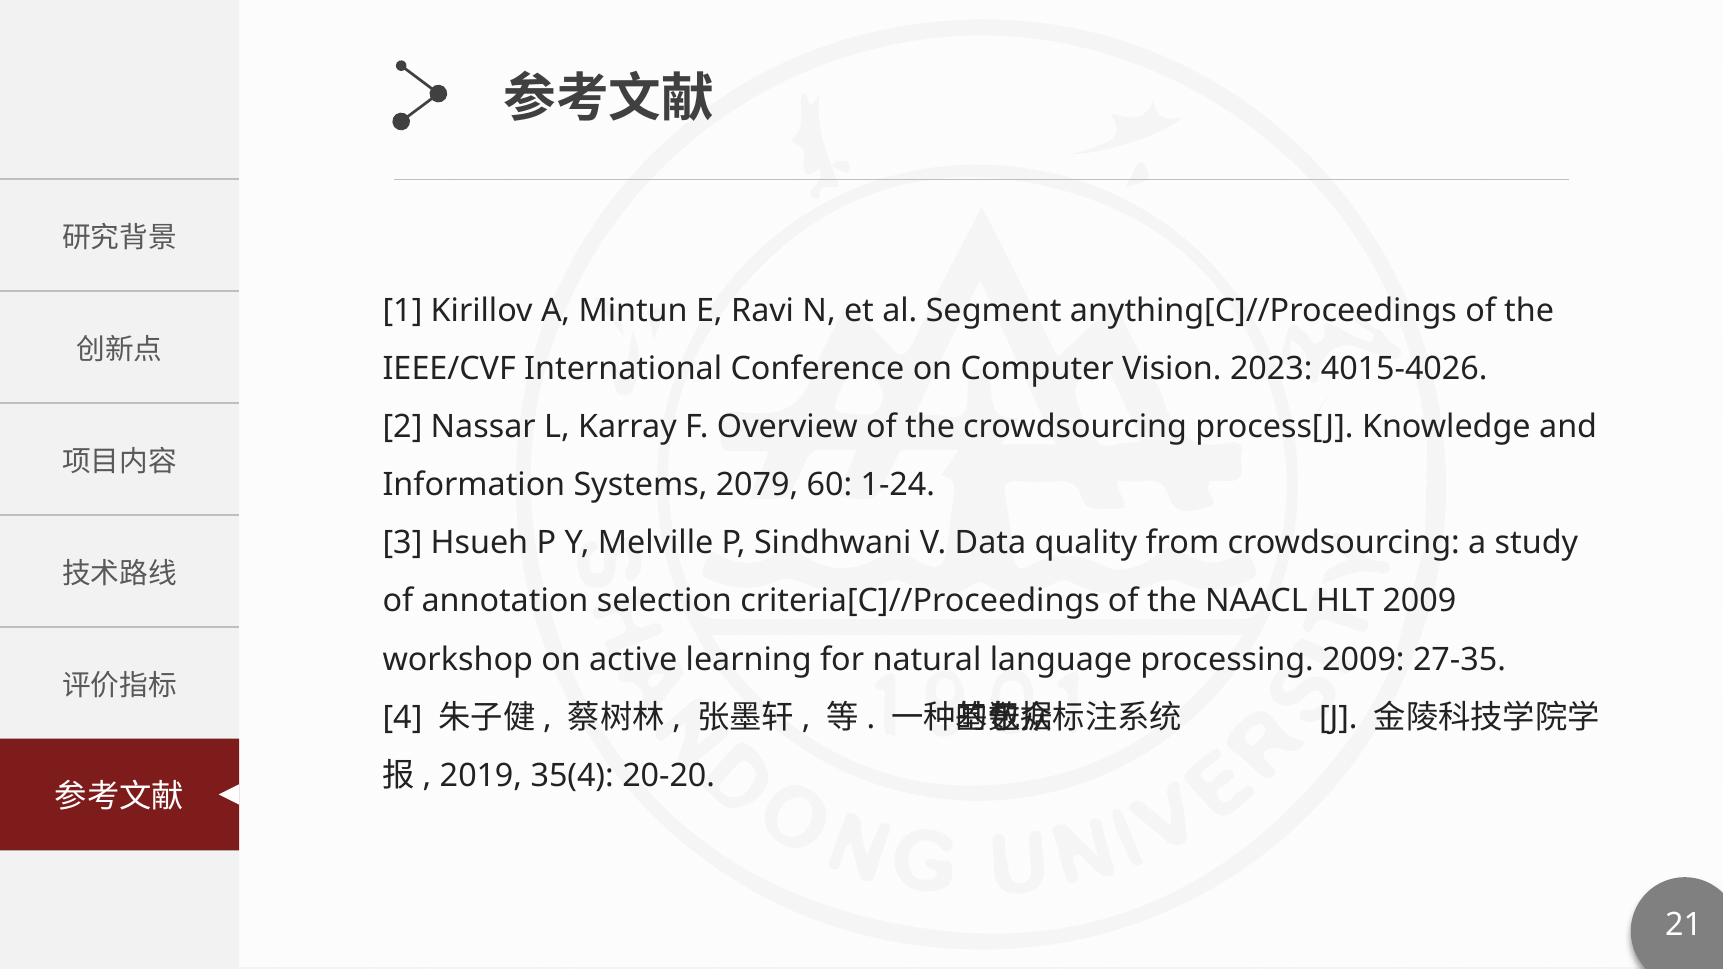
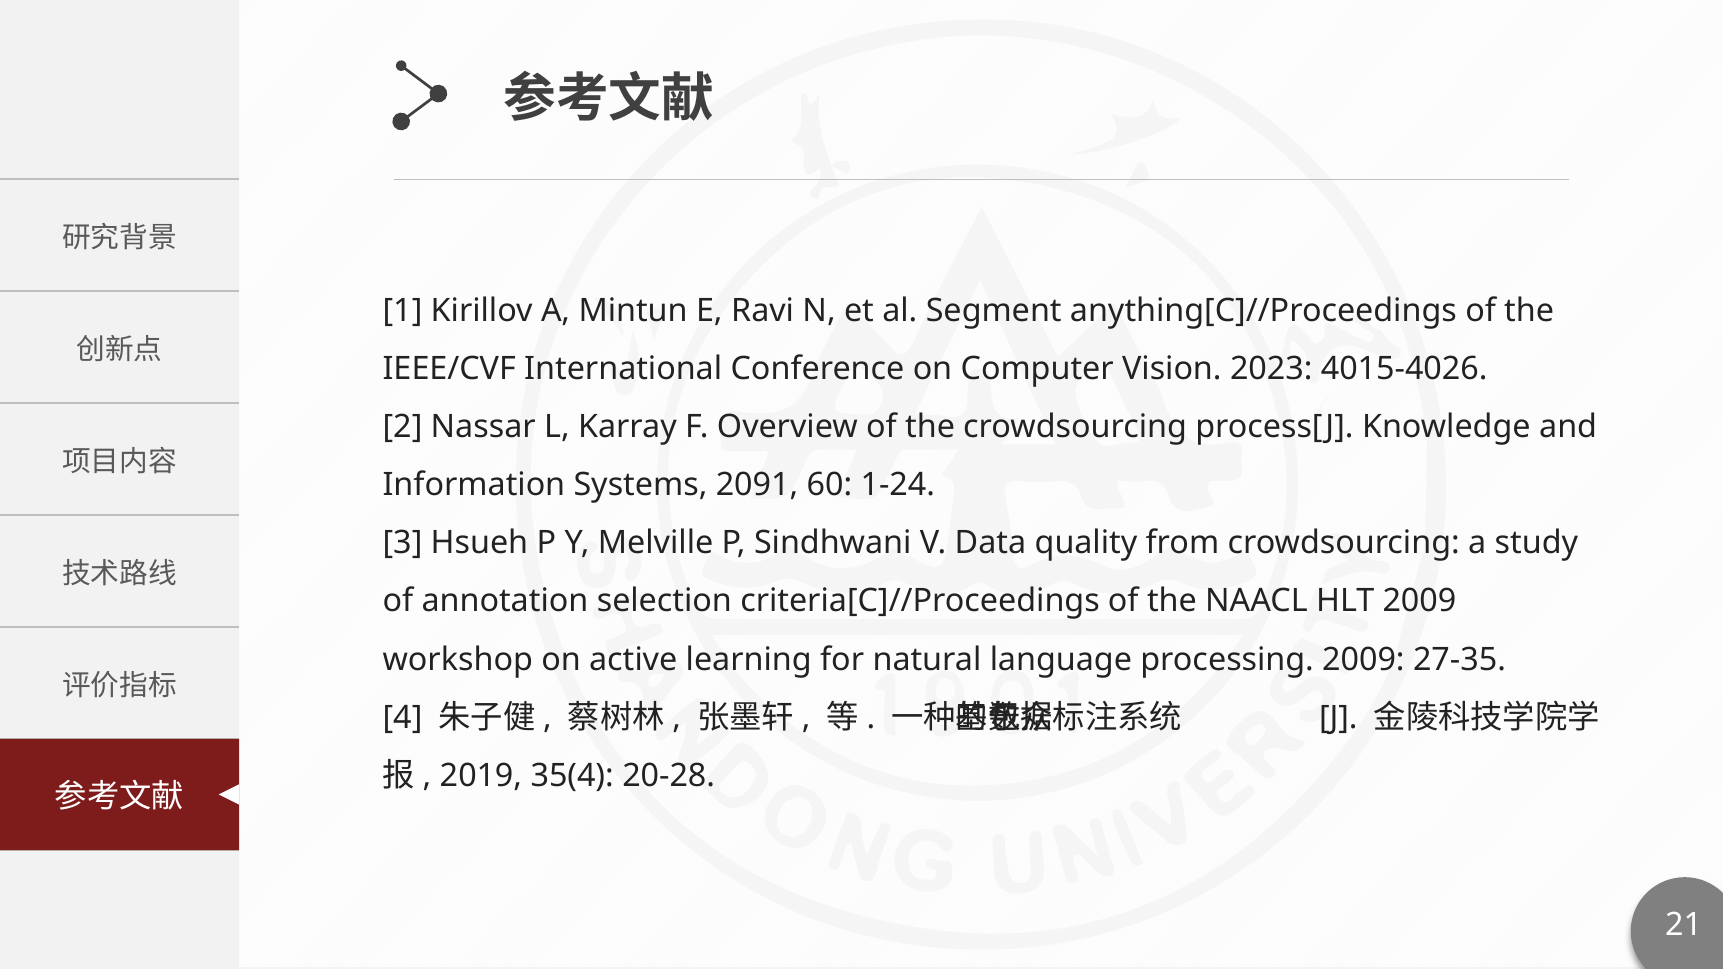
2079: 2079 -> 2091
20-20: 20-20 -> 20-28
